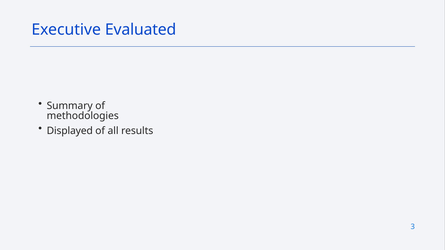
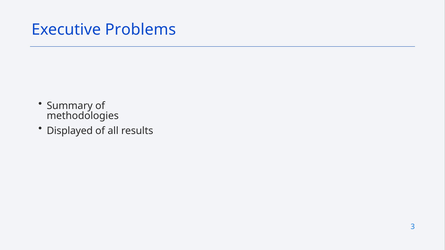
Evaluated: Evaluated -> Problems
